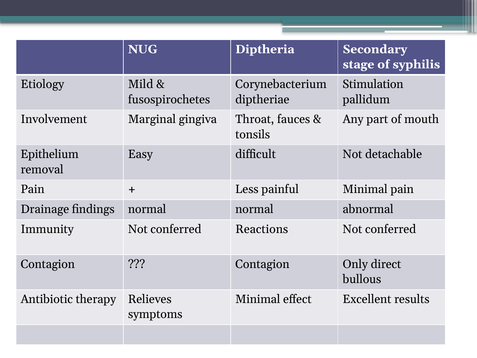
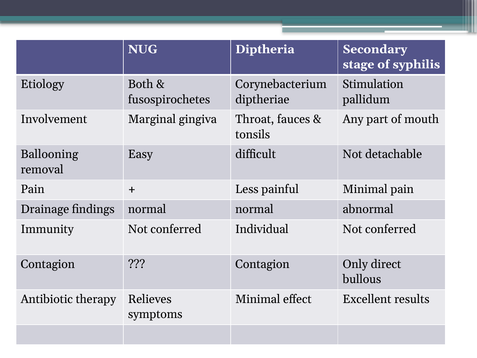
Mild: Mild -> Both
Epithelium: Epithelium -> Ballooning
Reactions: Reactions -> Individual
